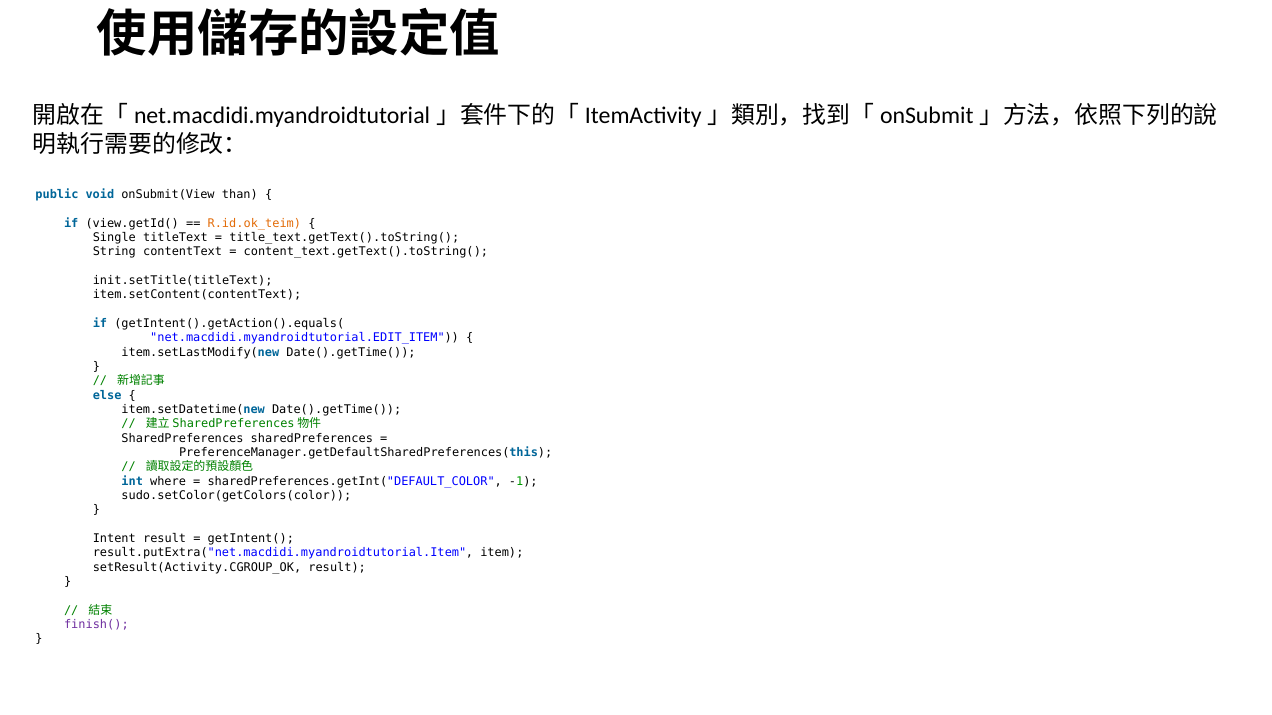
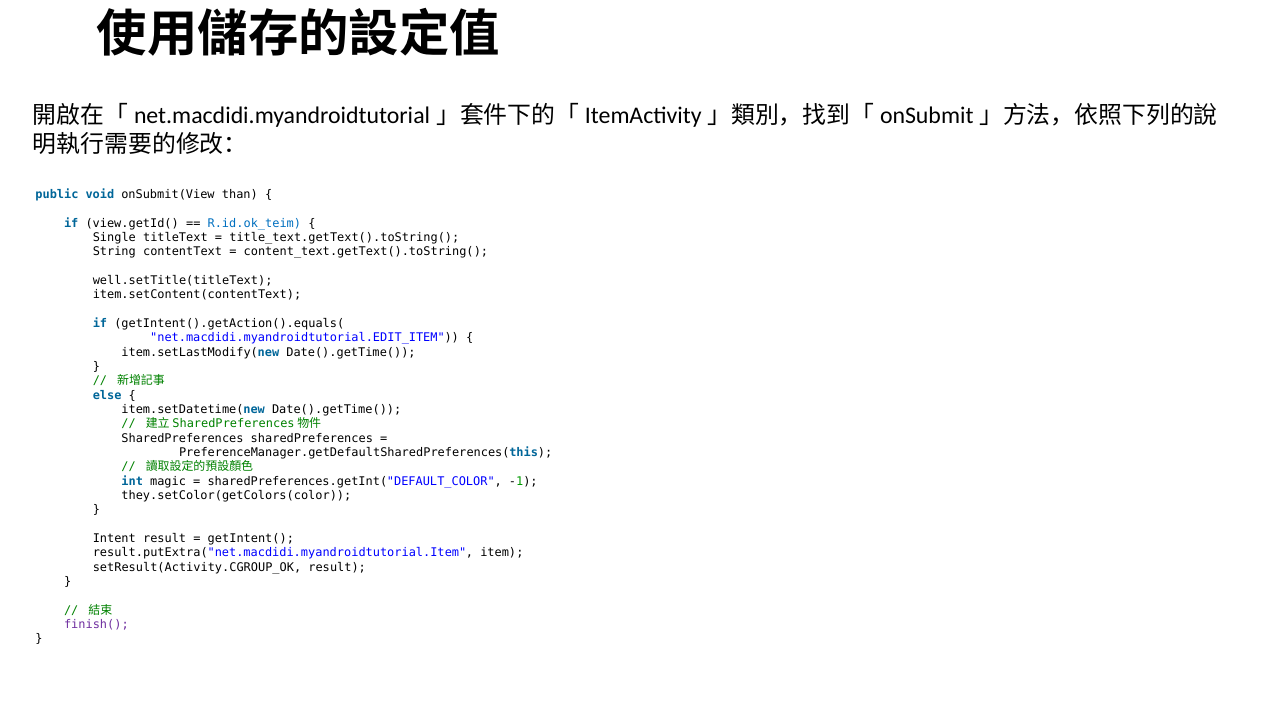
R.id.ok_teim colour: orange -> blue
init.setTitle(titleText: init.setTitle(titleText -> well.setTitle(titleText
where: where -> magic
sudo.setColor(getColors(color: sudo.setColor(getColors(color -> they.setColor(getColors(color
